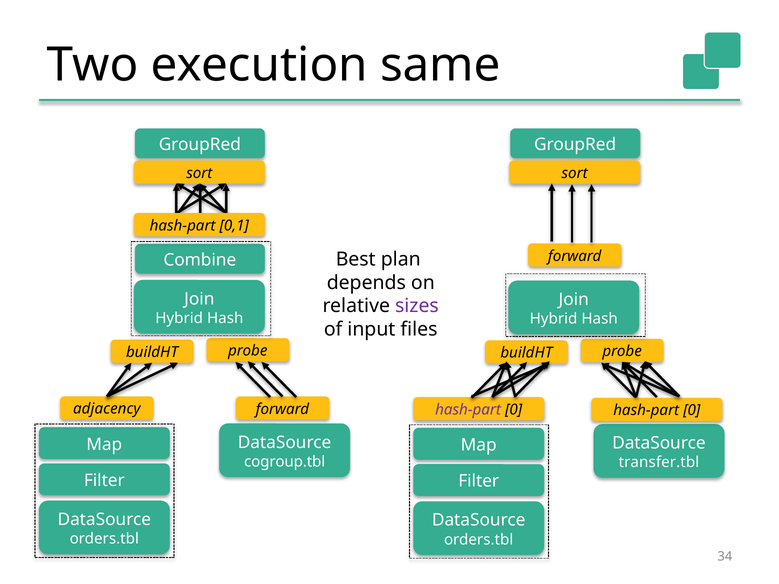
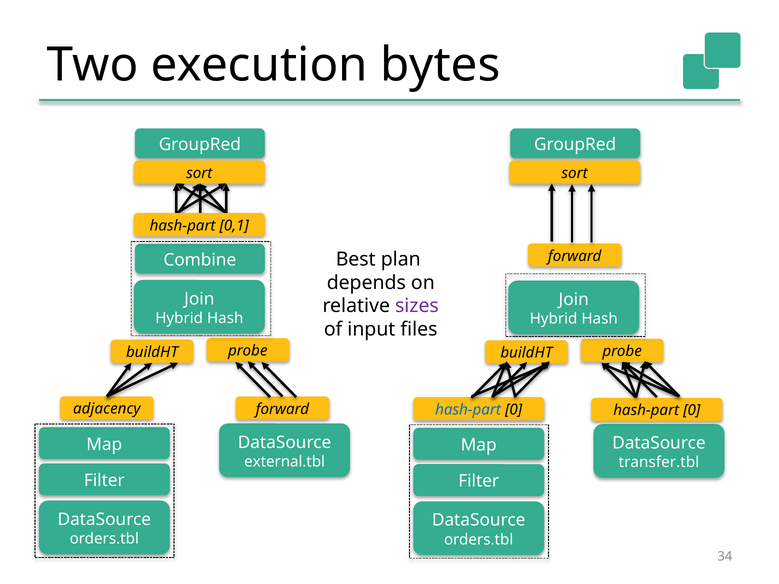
same: same -> bytes
hash-part at (468, 410) colour: purple -> blue
cogroup.tbl: cogroup.tbl -> external.tbl
